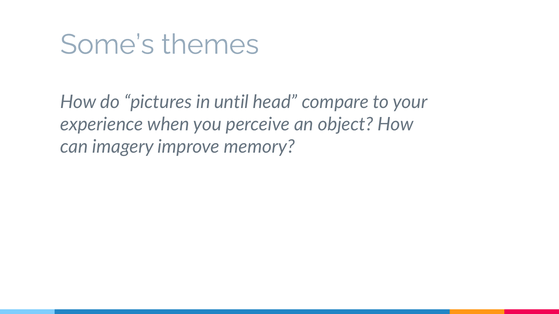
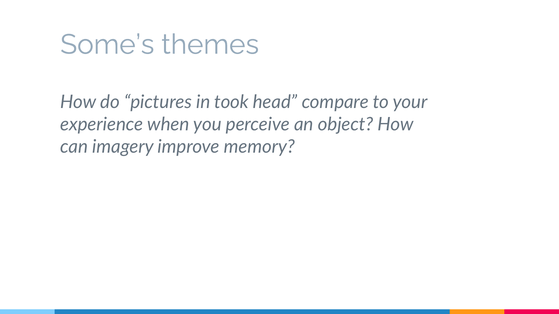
until: until -> took
